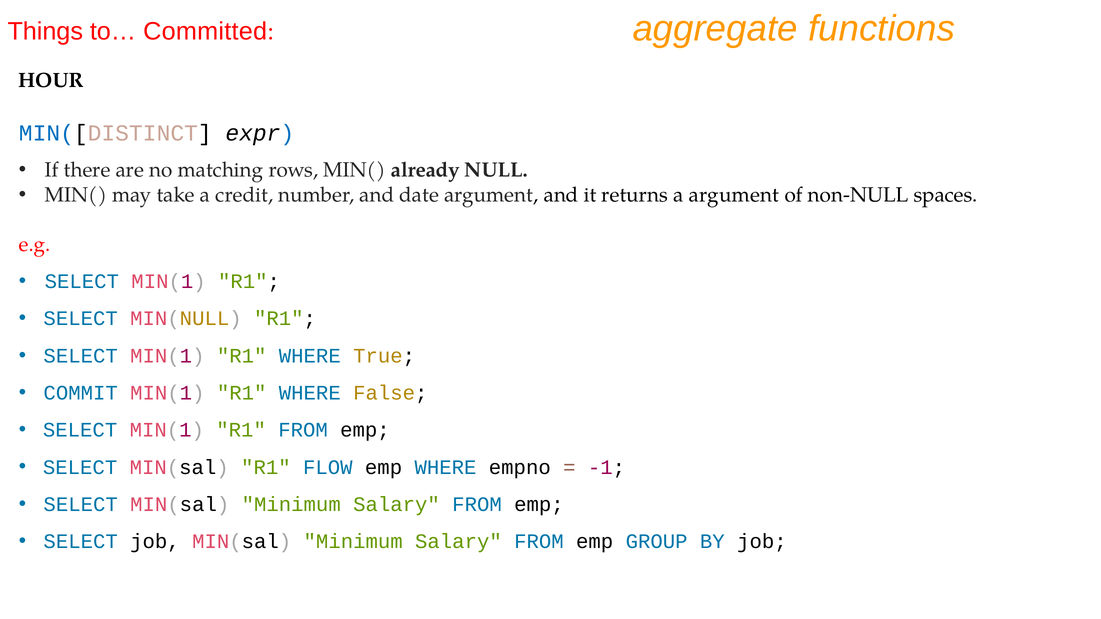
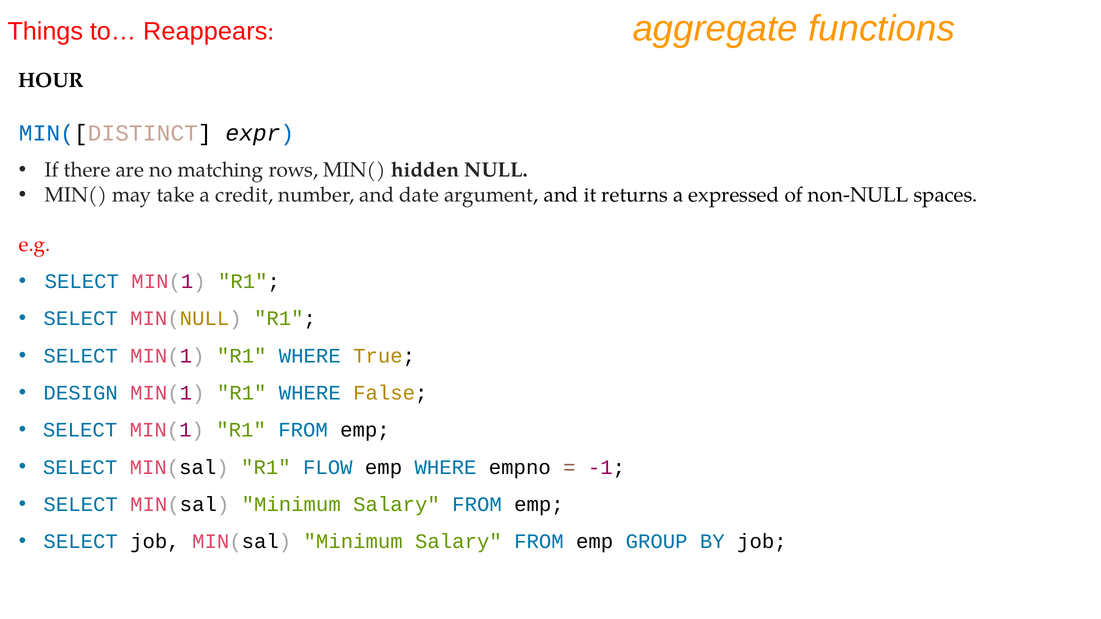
Committed: Committed -> Reappears
already: already -> hidden
a argument: argument -> expressed
COMMIT: COMMIT -> DESIGN
